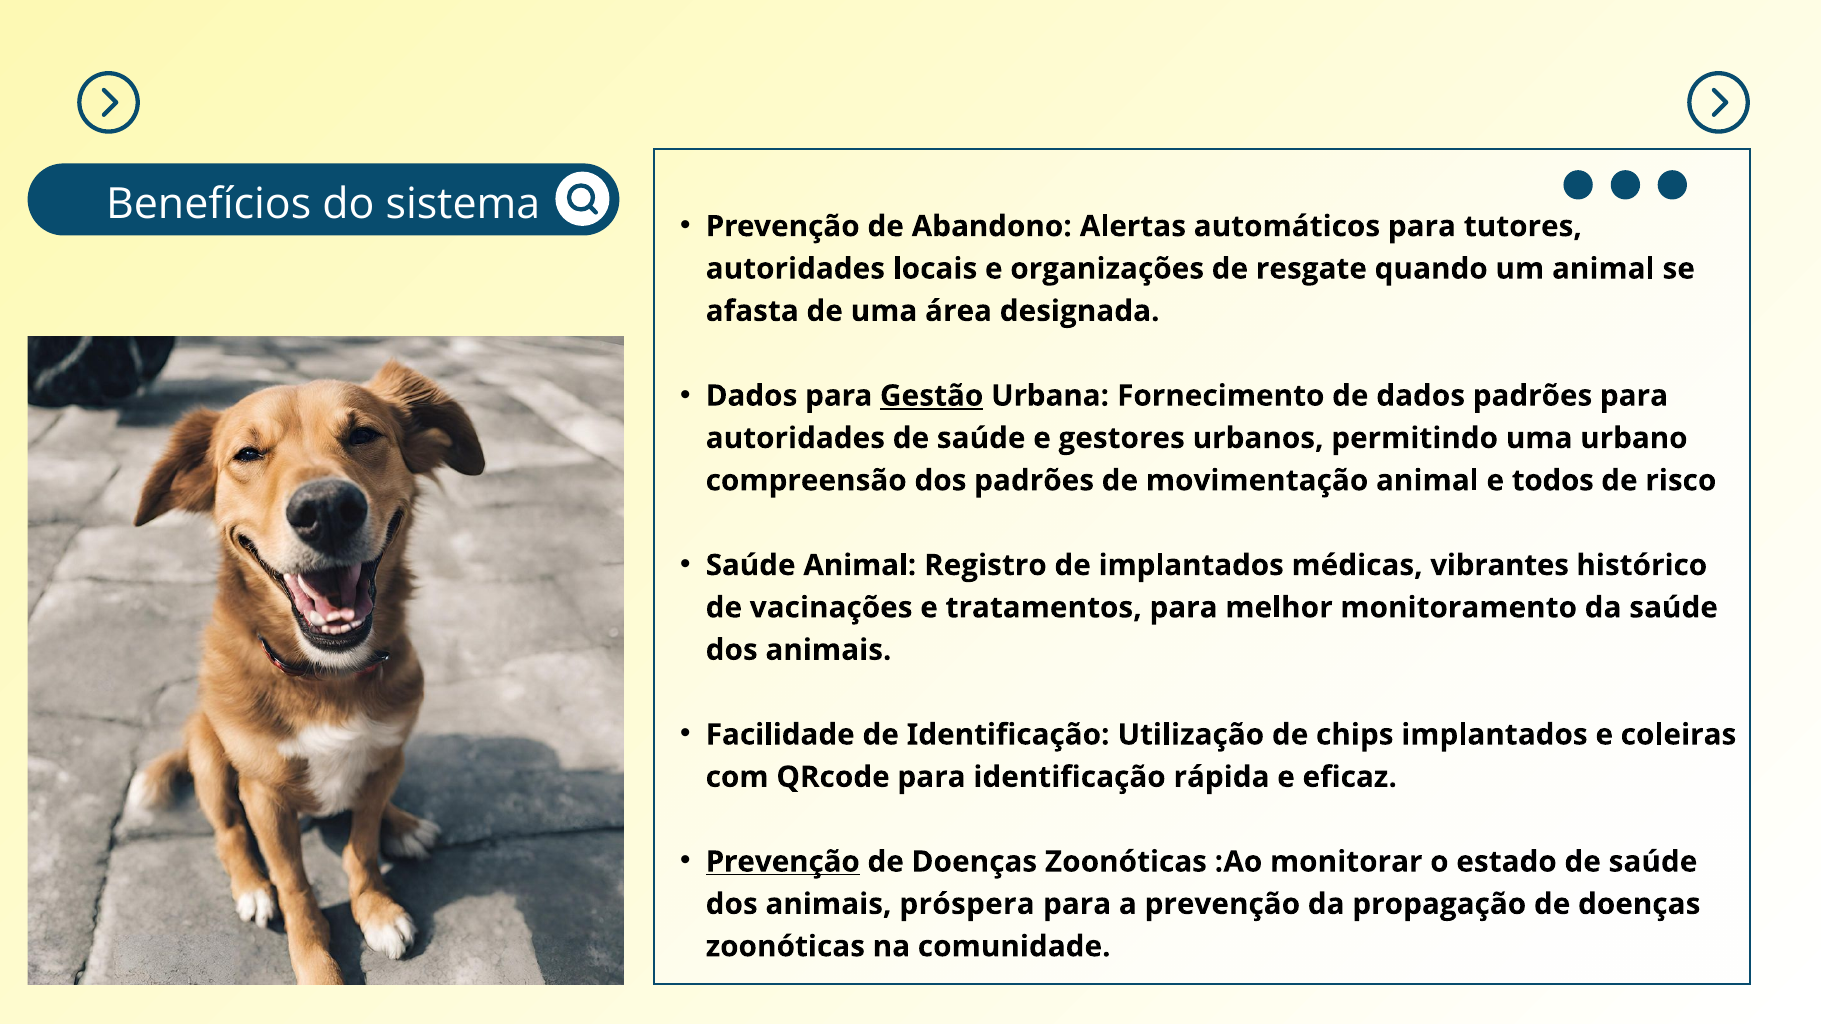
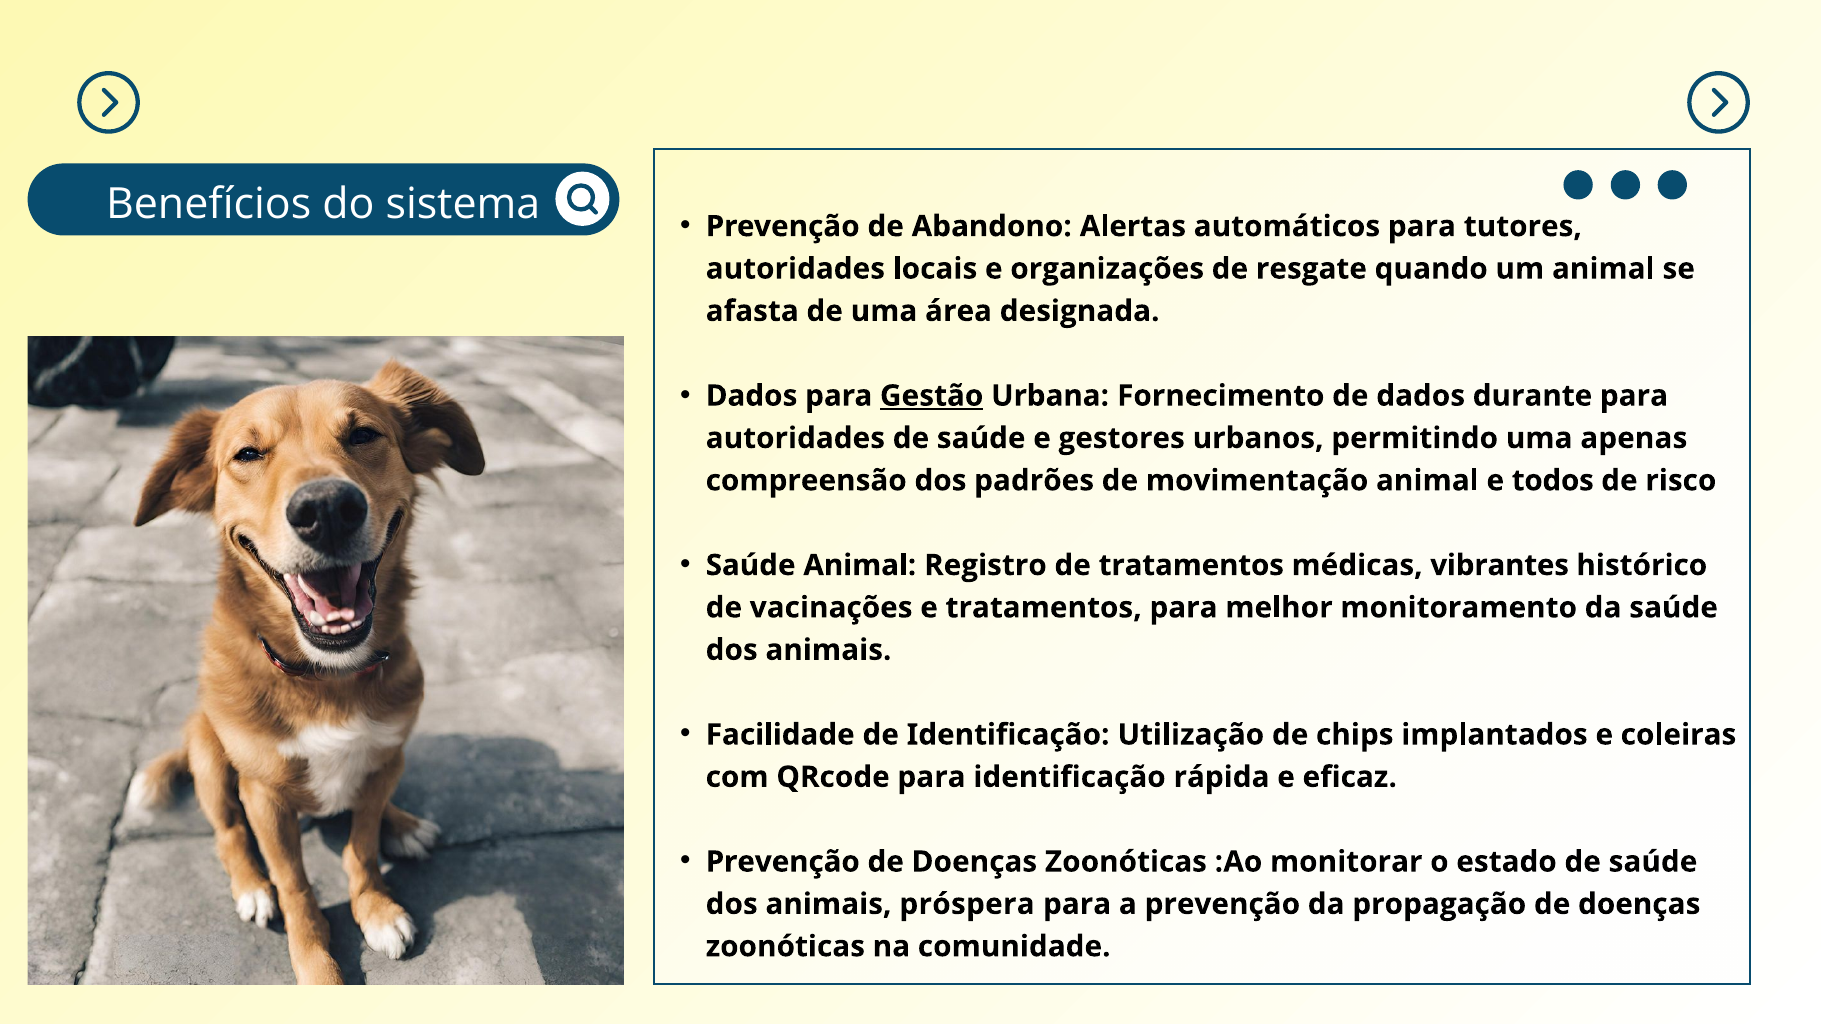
dados padrões: padrões -> durante
urbano: urbano -> apenas
de implantados: implantados -> tratamentos
Prevenção at (783, 862) underline: present -> none
